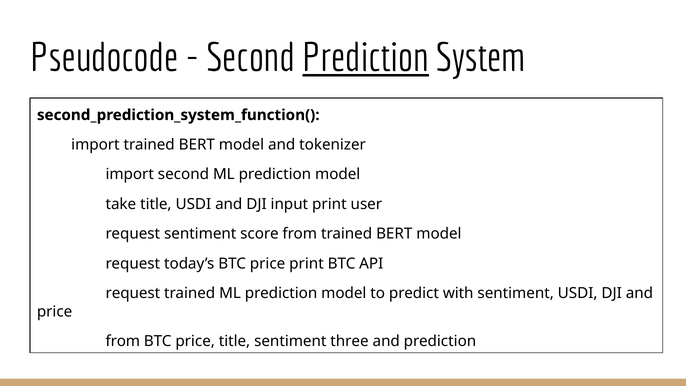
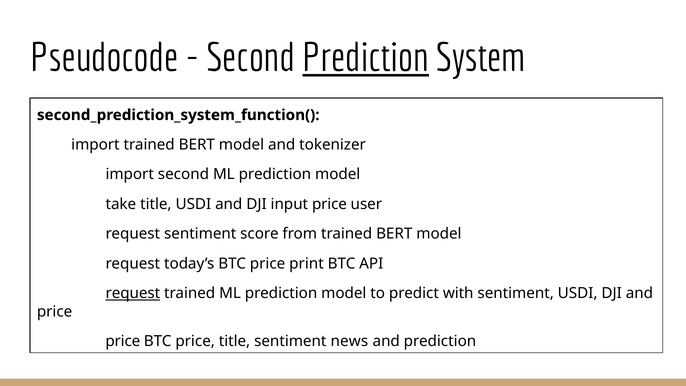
input print: print -> price
request at (133, 293) underline: none -> present
from at (123, 341): from -> price
three: three -> news
